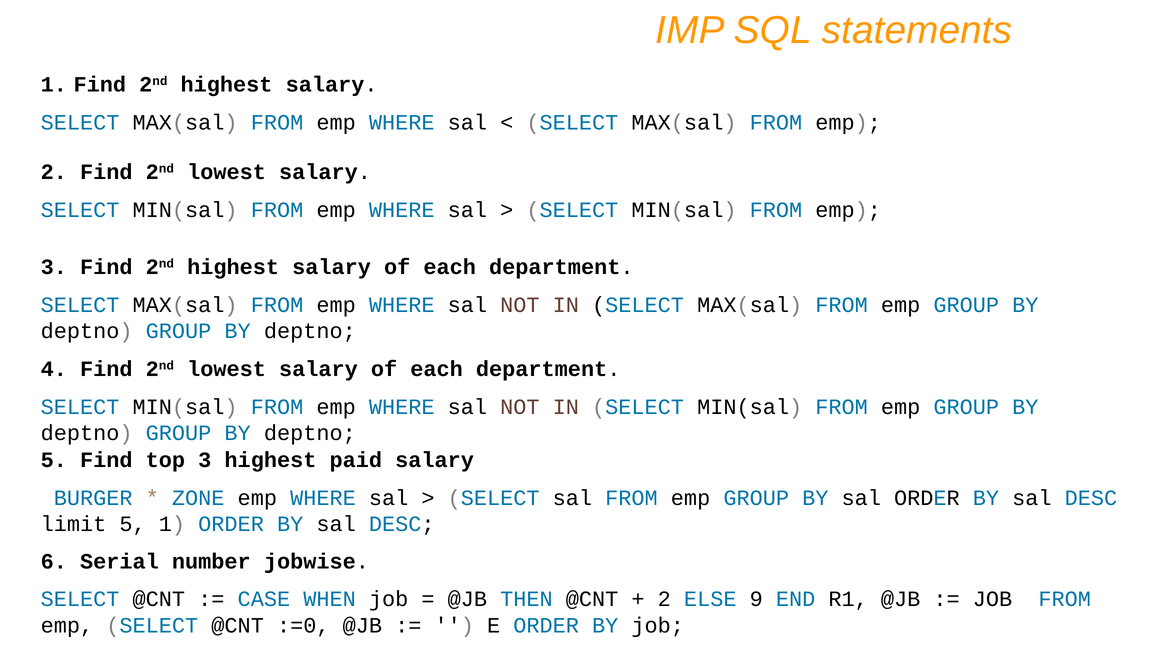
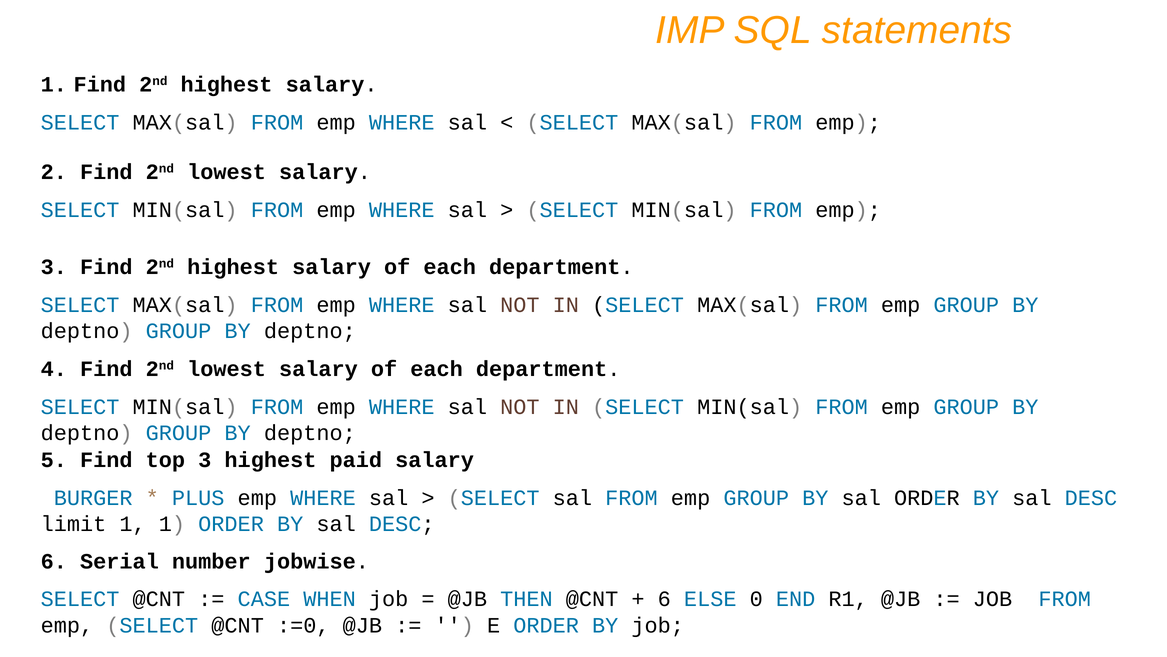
ZONE: ZONE -> PLUS
limit 5: 5 -> 1
2 at (664, 599): 2 -> 6
9: 9 -> 0
